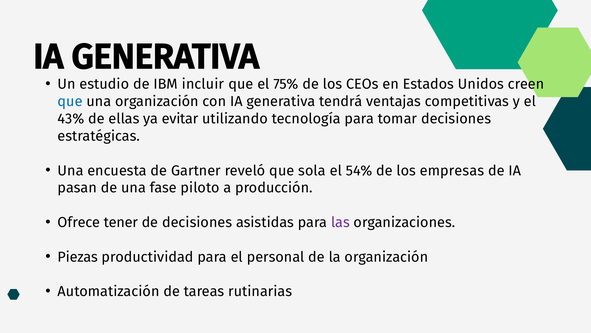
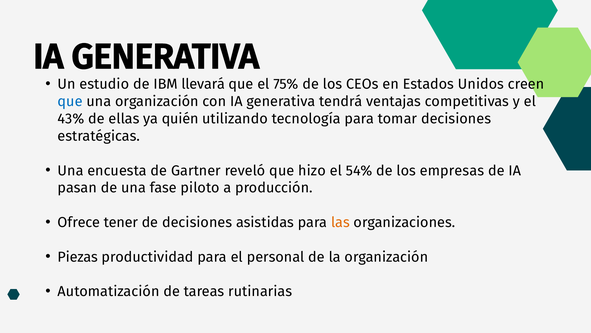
incluir: incluir -> llevará
evitar: evitar -> quién
sola: sola -> hizo
las colour: purple -> orange
